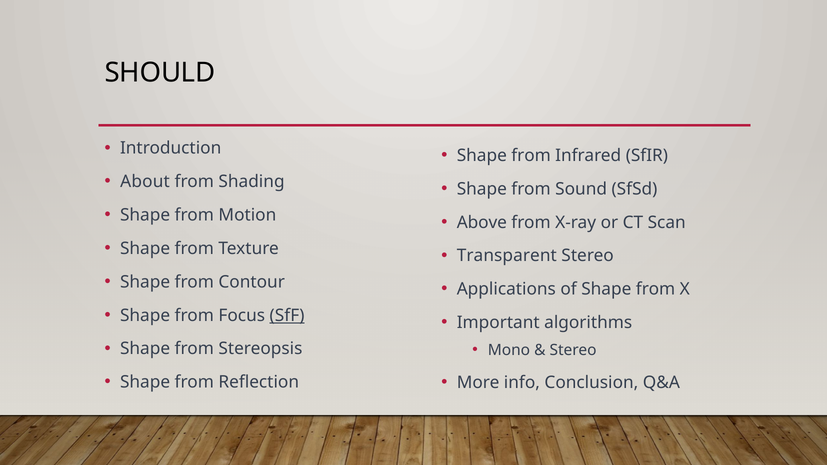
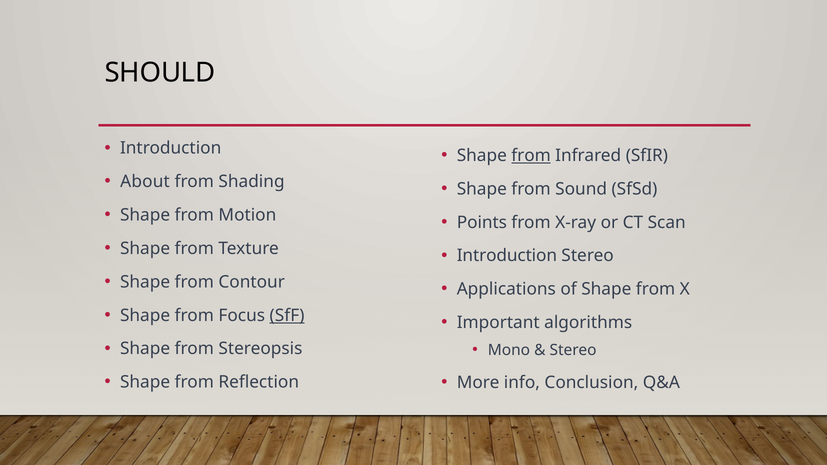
from at (531, 156) underline: none -> present
Above: Above -> Points
Transparent at (507, 256): Transparent -> Introduction
